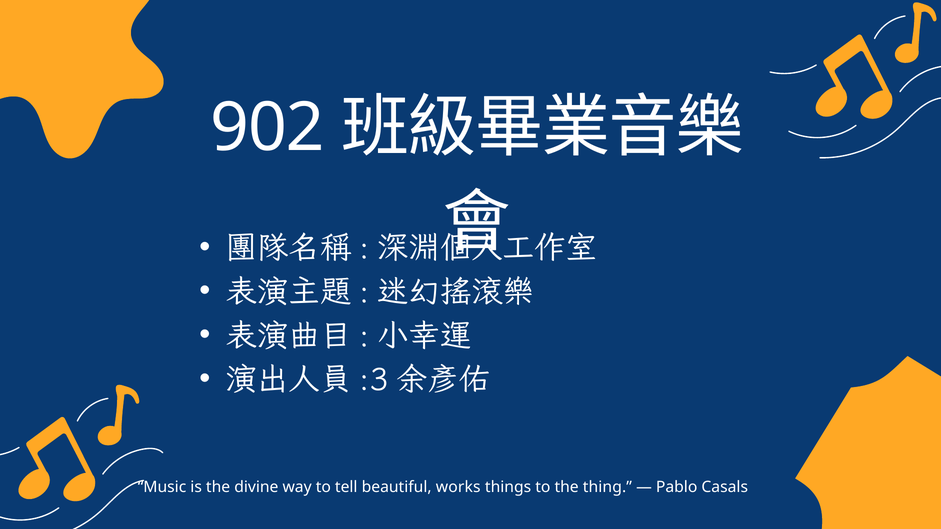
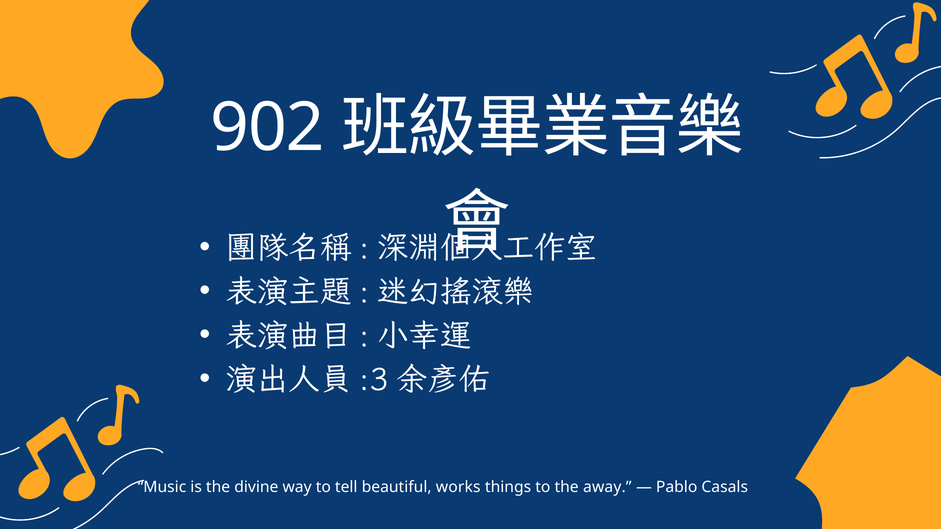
thing: thing -> away
